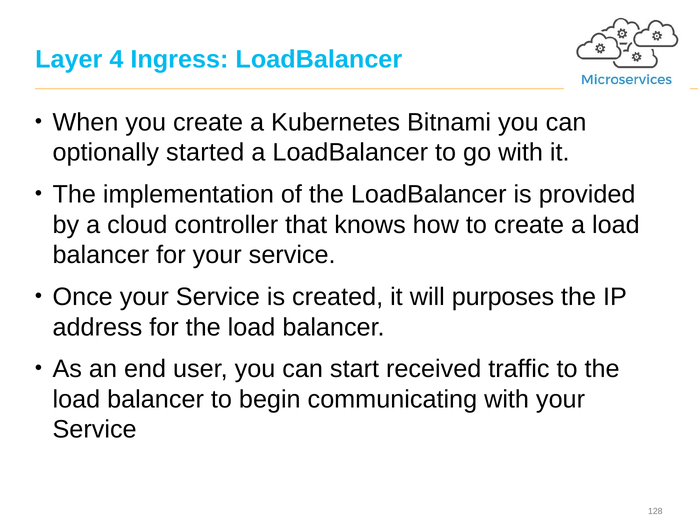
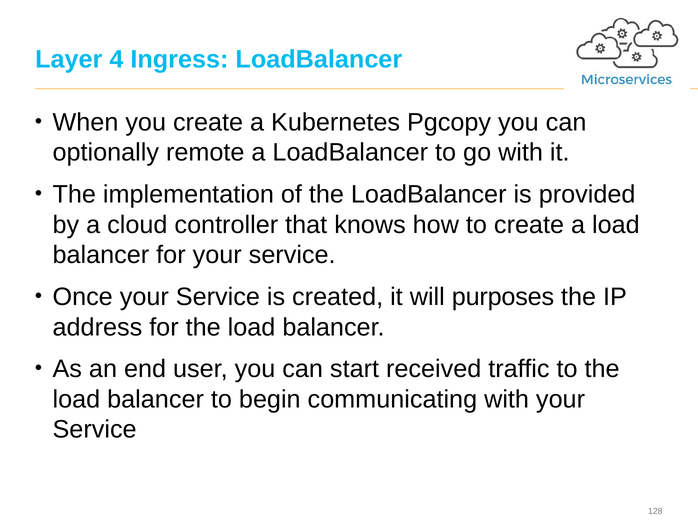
Bitnami: Bitnami -> Pgcopy
started: started -> remote
